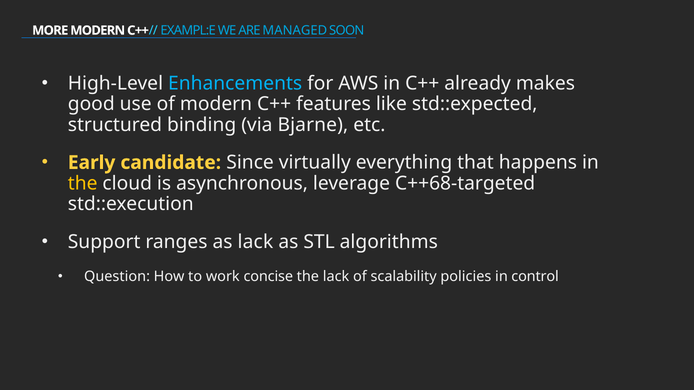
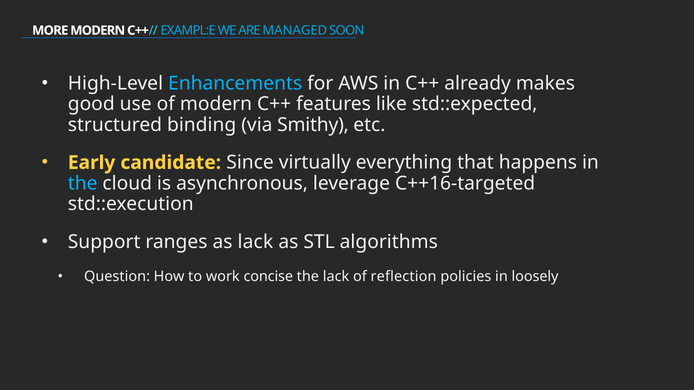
Bjarne: Bjarne -> Smithy
the at (83, 183) colour: yellow -> light blue
C++68-targeted: C++68-targeted -> C++16-targeted
scalability: scalability -> reflection
control: control -> loosely
